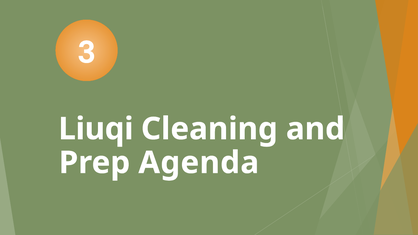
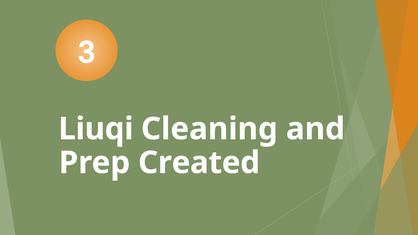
Agenda: Agenda -> Created
